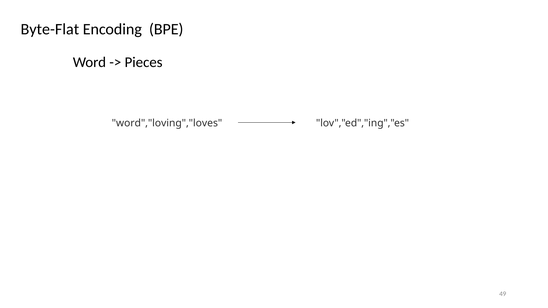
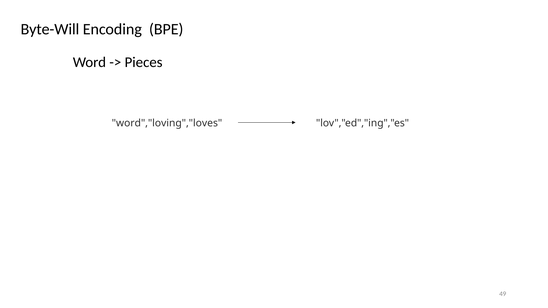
Byte-Flat: Byte-Flat -> Byte-Will
